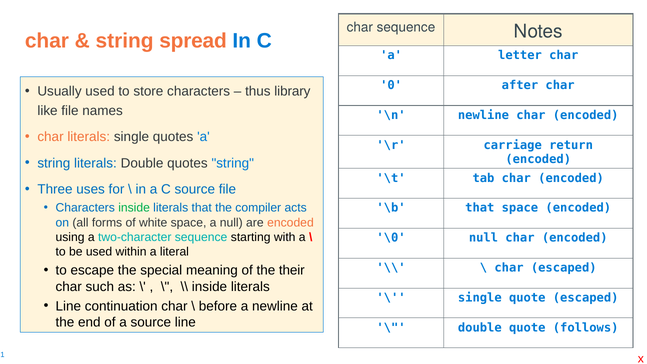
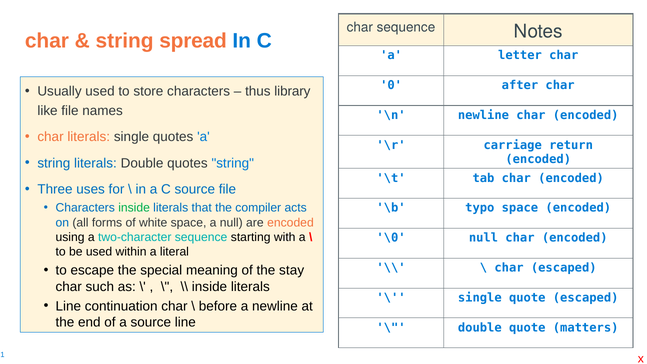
\b that: that -> typo
their: their -> stay
follows: follows -> matters
